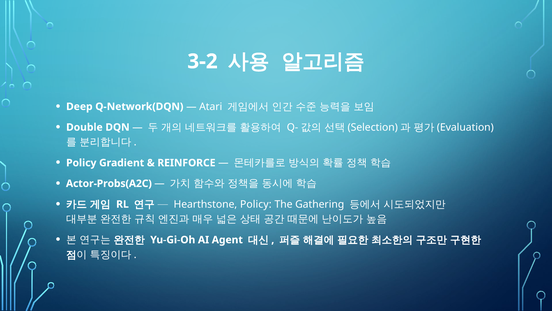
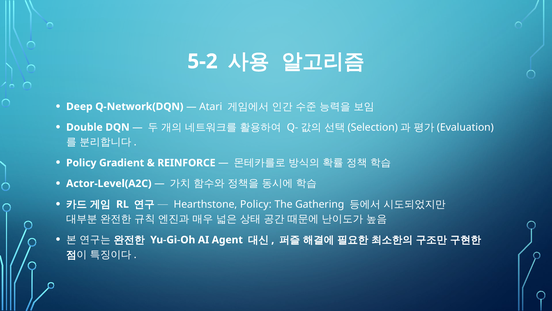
3-2: 3-2 -> 5-2
Actor-Probs(A2C: Actor-Probs(A2C -> Actor-Level(A2C
